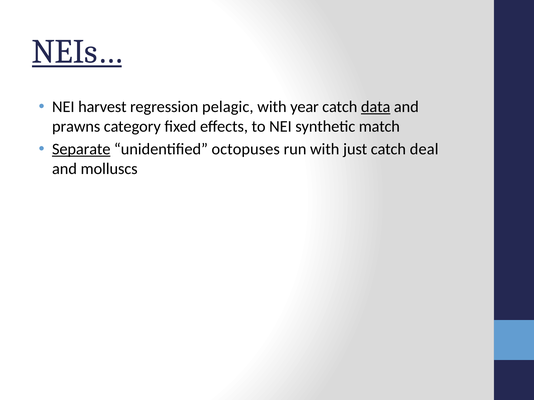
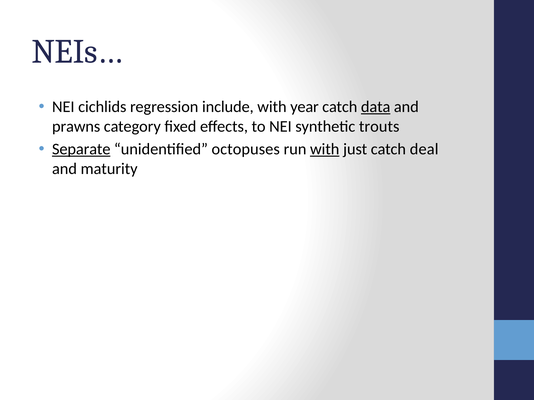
NEIs… underline: present -> none
harvest: harvest -> cichlids
pelagic: pelagic -> include
match: match -> trouts
with at (325, 149) underline: none -> present
molluscs: molluscs -> maturity
